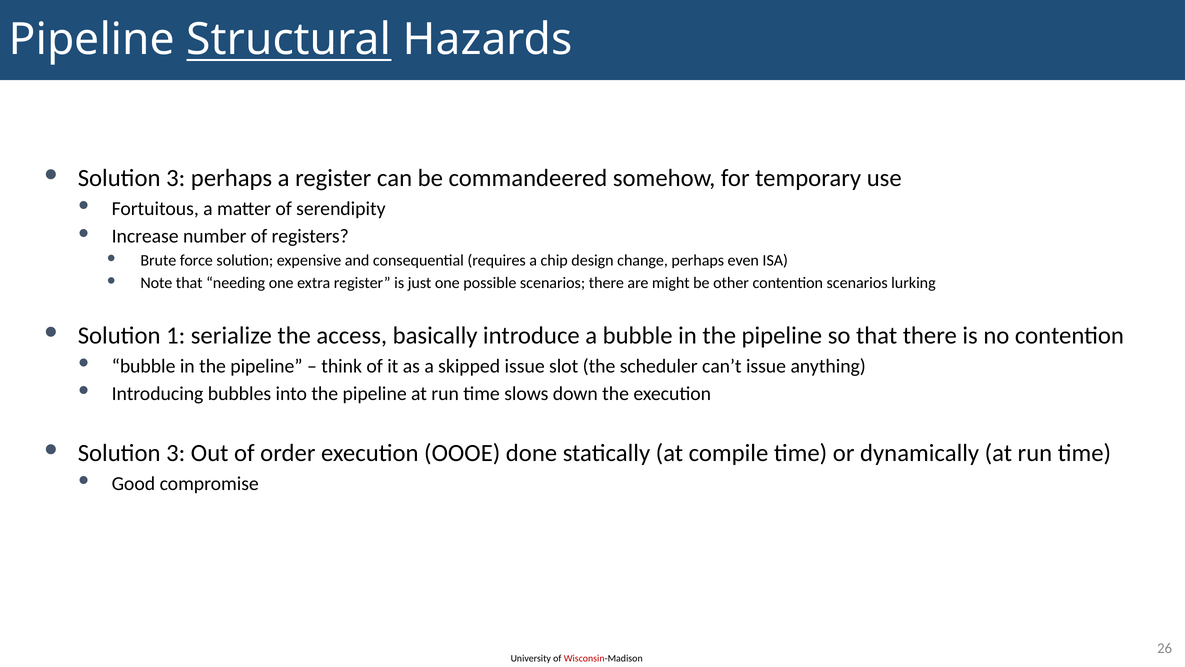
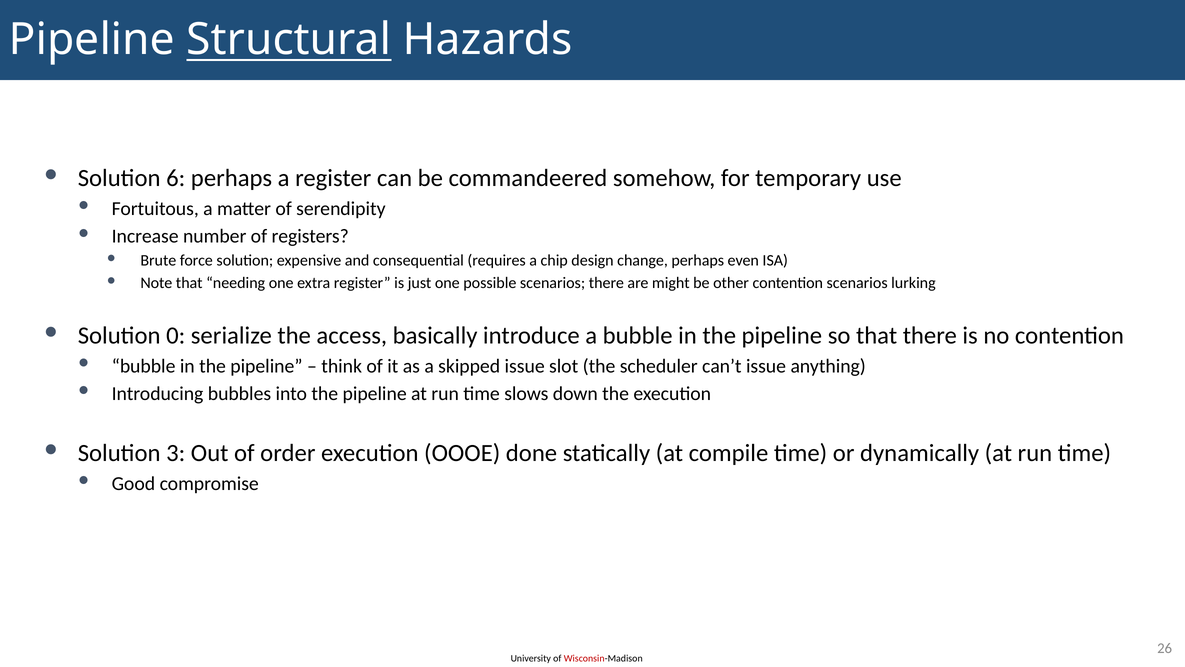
3 at (176, 178): 3 -> 6
1: 1 -> 0
